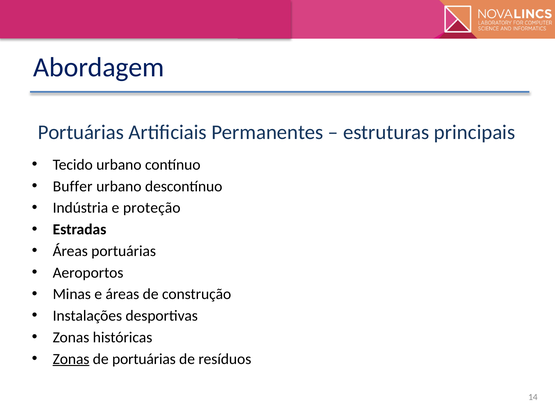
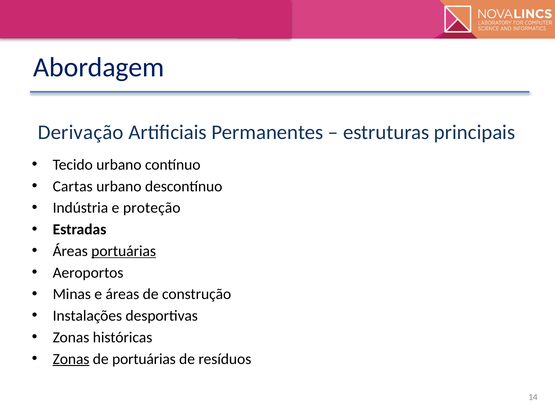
Portuárias at (81, 132): Portuárias -> Derivação
Buffer: Buffer -> Cartas
portuárias at (124, 251) underline: none -> present
